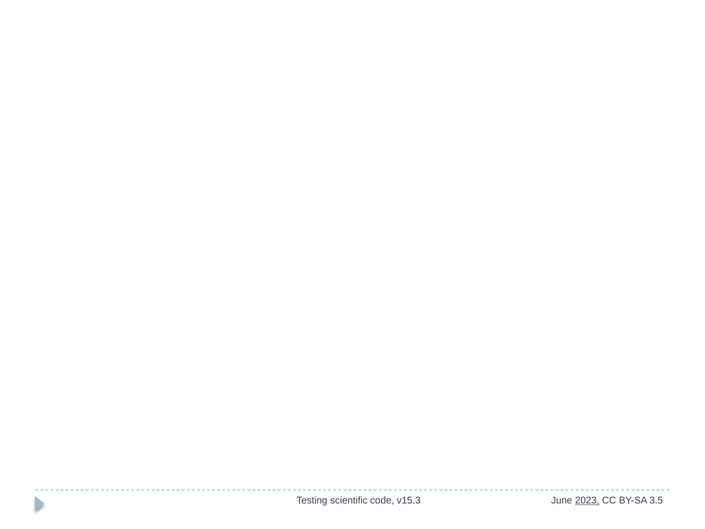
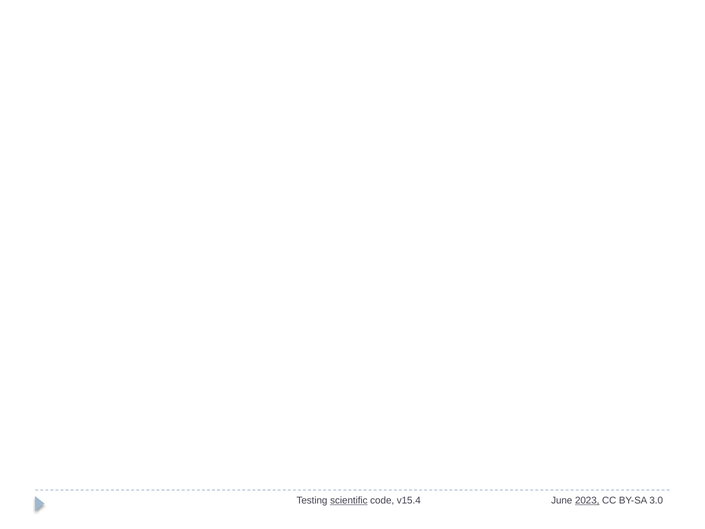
scientific underline: none -> present
v15.3: v15.3 -> v15.4
3.5: 3.5 -> 3.0
